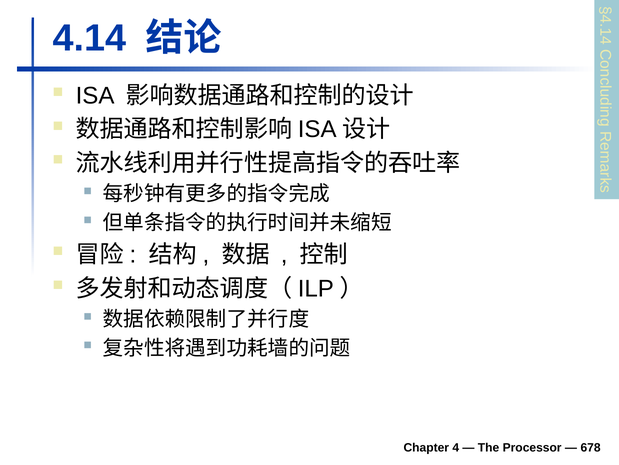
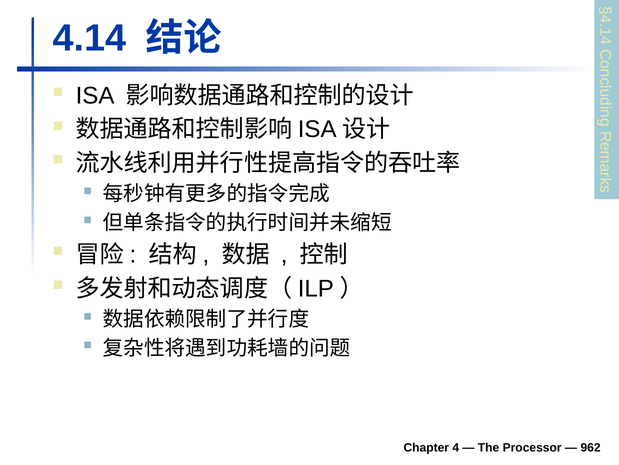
678: 678 -> 962
